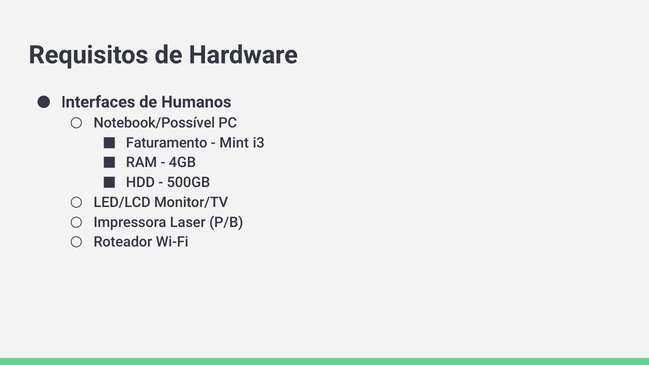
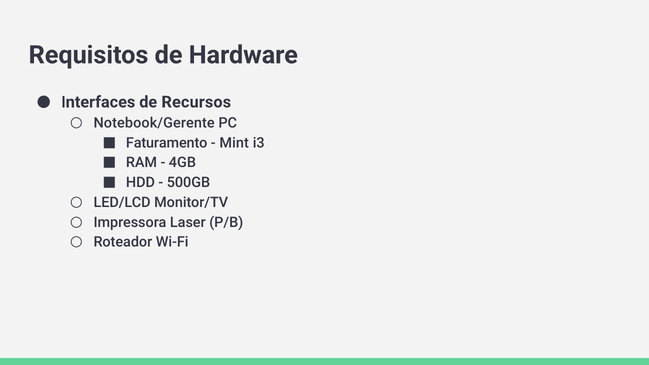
Humanos: Humanos -> Recursos
Notebook/Possível: Notebook/Possível -> Notebook/Gerente
